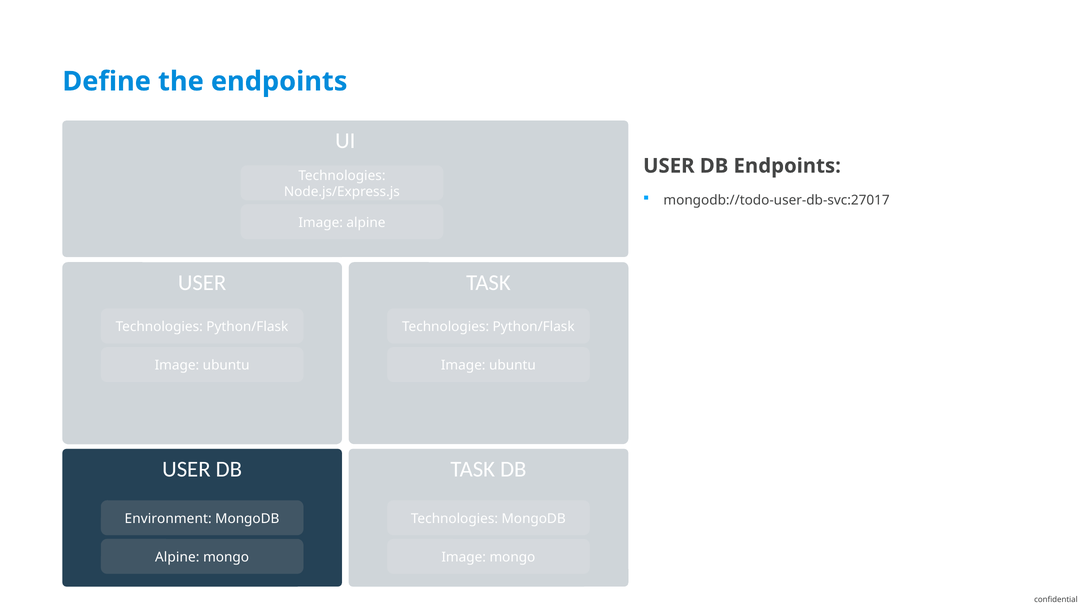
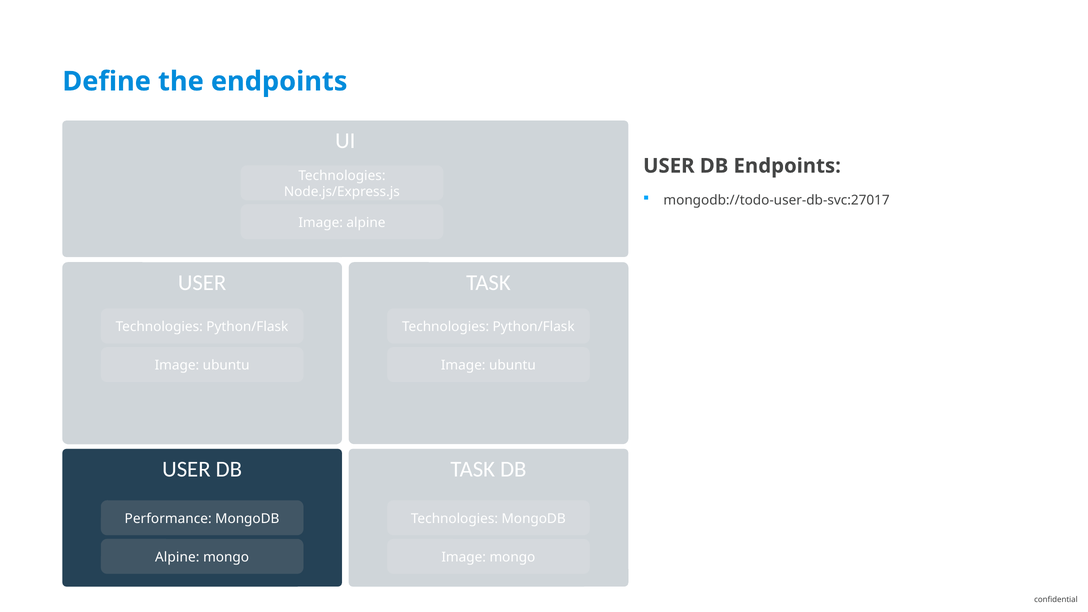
Environment: Environment -> Performance
